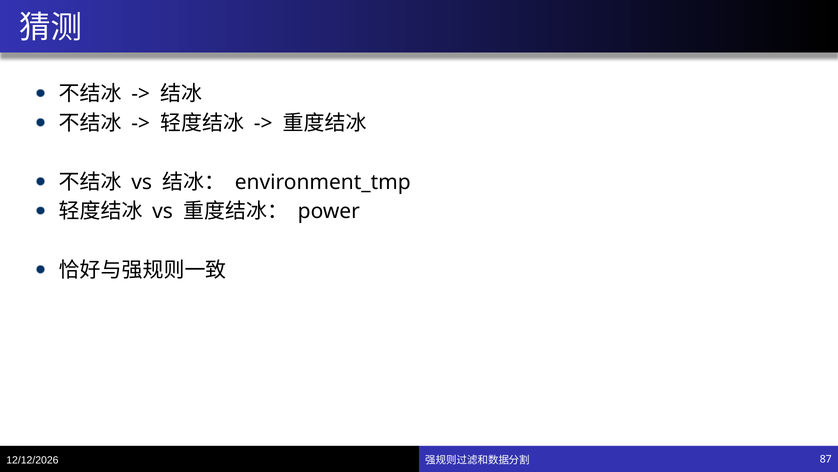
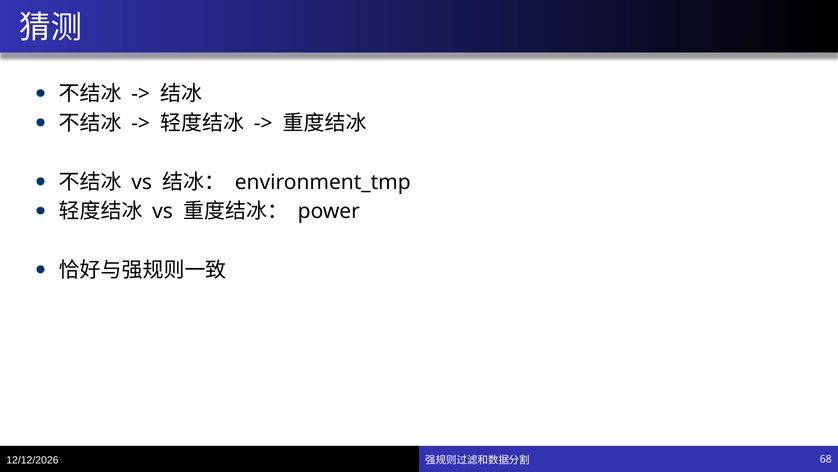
87: 87 -> 68
